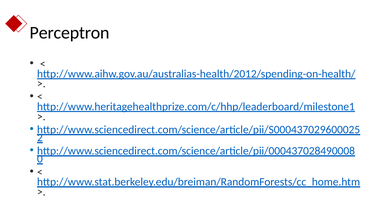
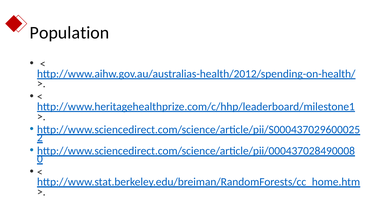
Perceptron: Perceptron -> Population
